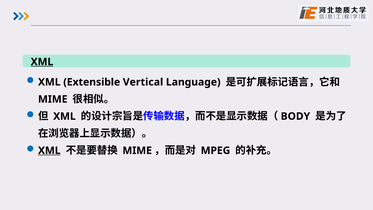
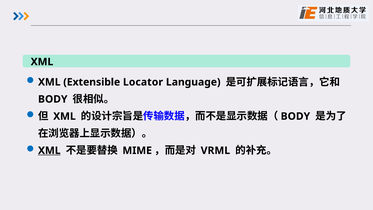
XML at (42, 62) underline: present -> none
Vertical: Vertical -> Locator
MIME at (53, 99): MIME -> BODY
MPEG: MPEG -> VRML
